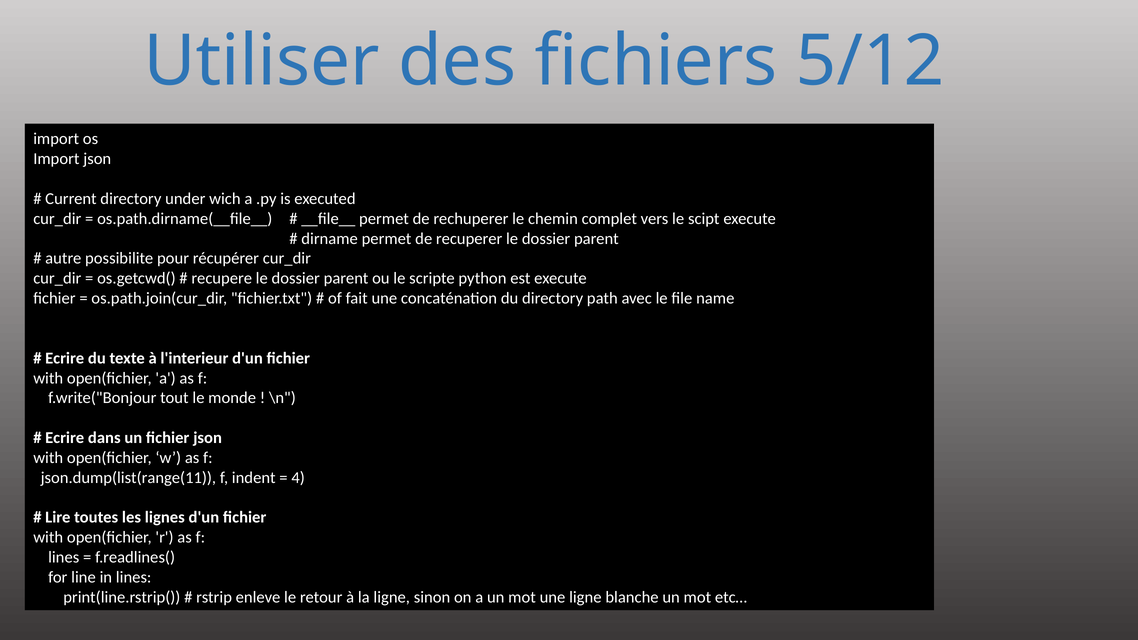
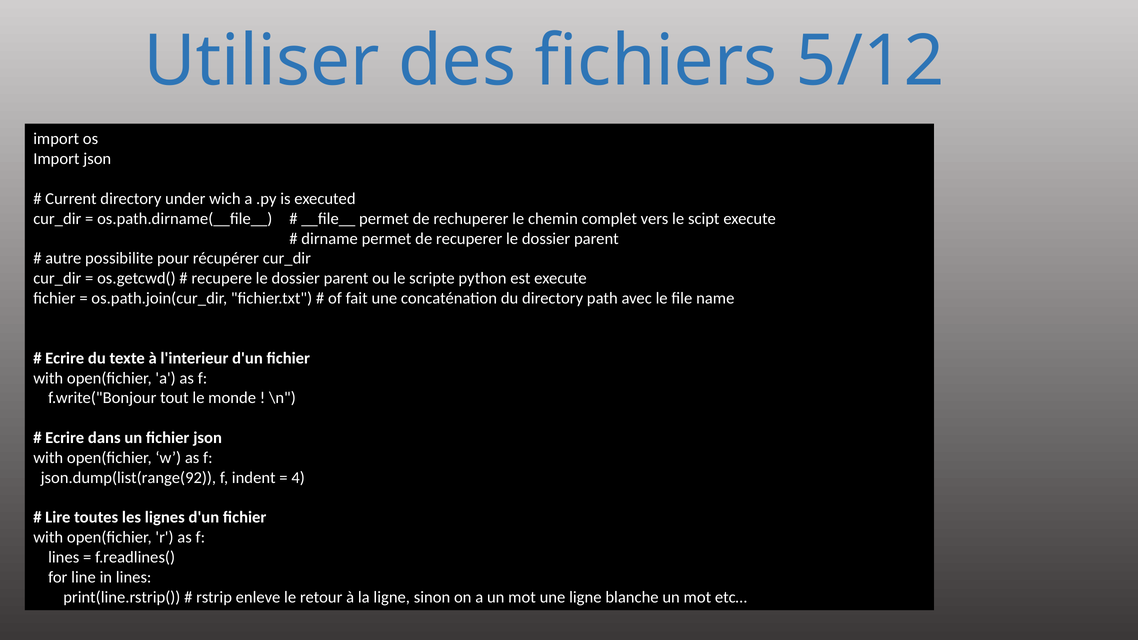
json.dump(list(range(11: json.dump(list(range(11 -> json.dump(list(range(92
